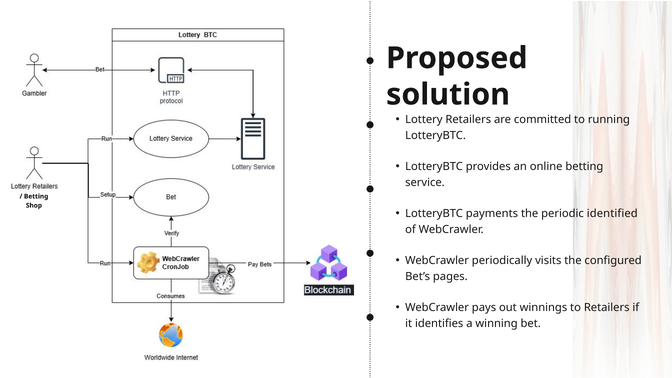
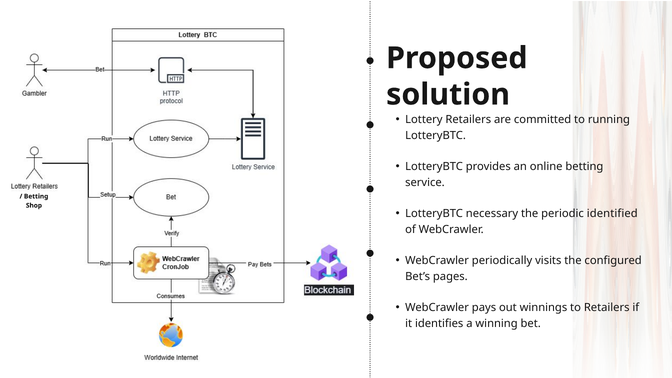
payments: payments -> necessary
